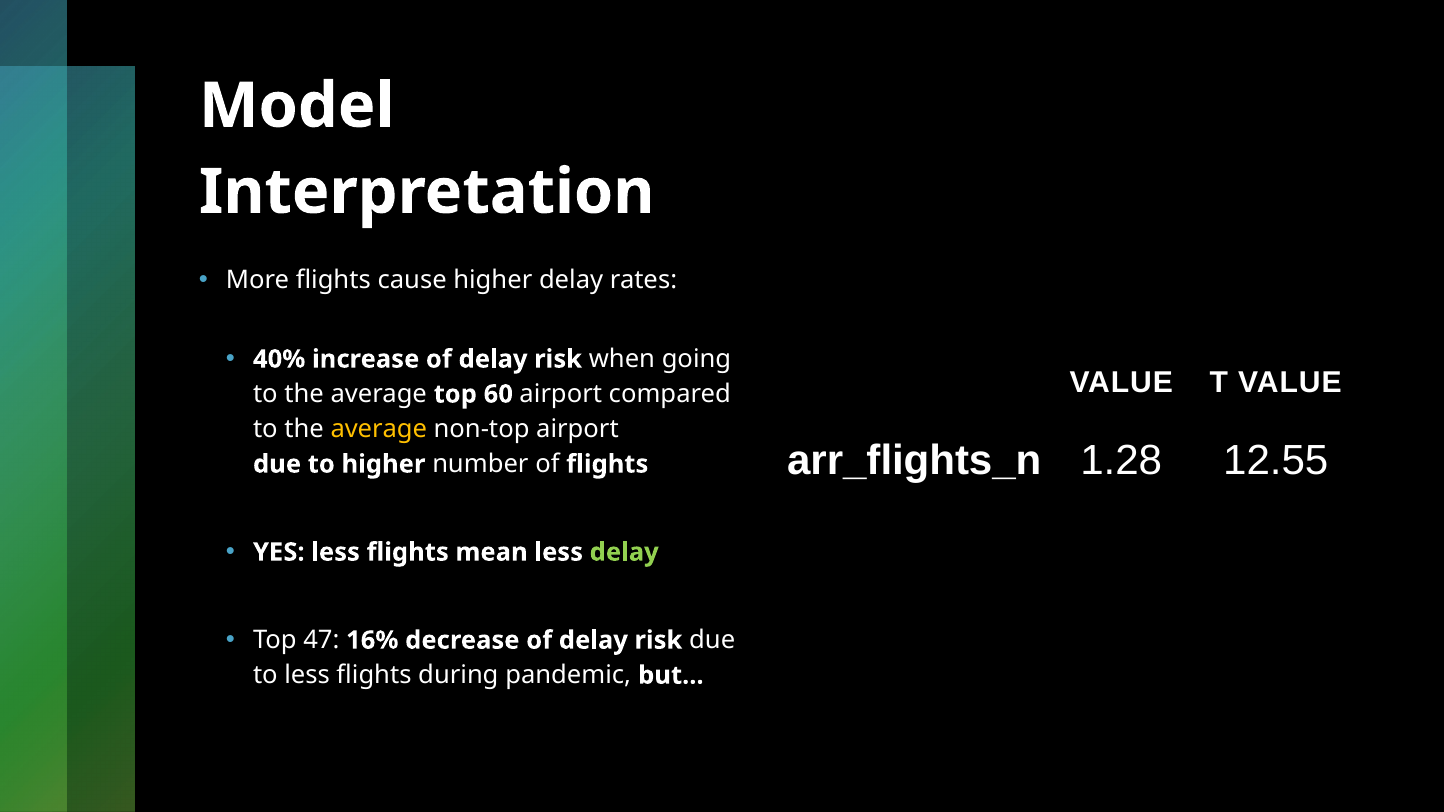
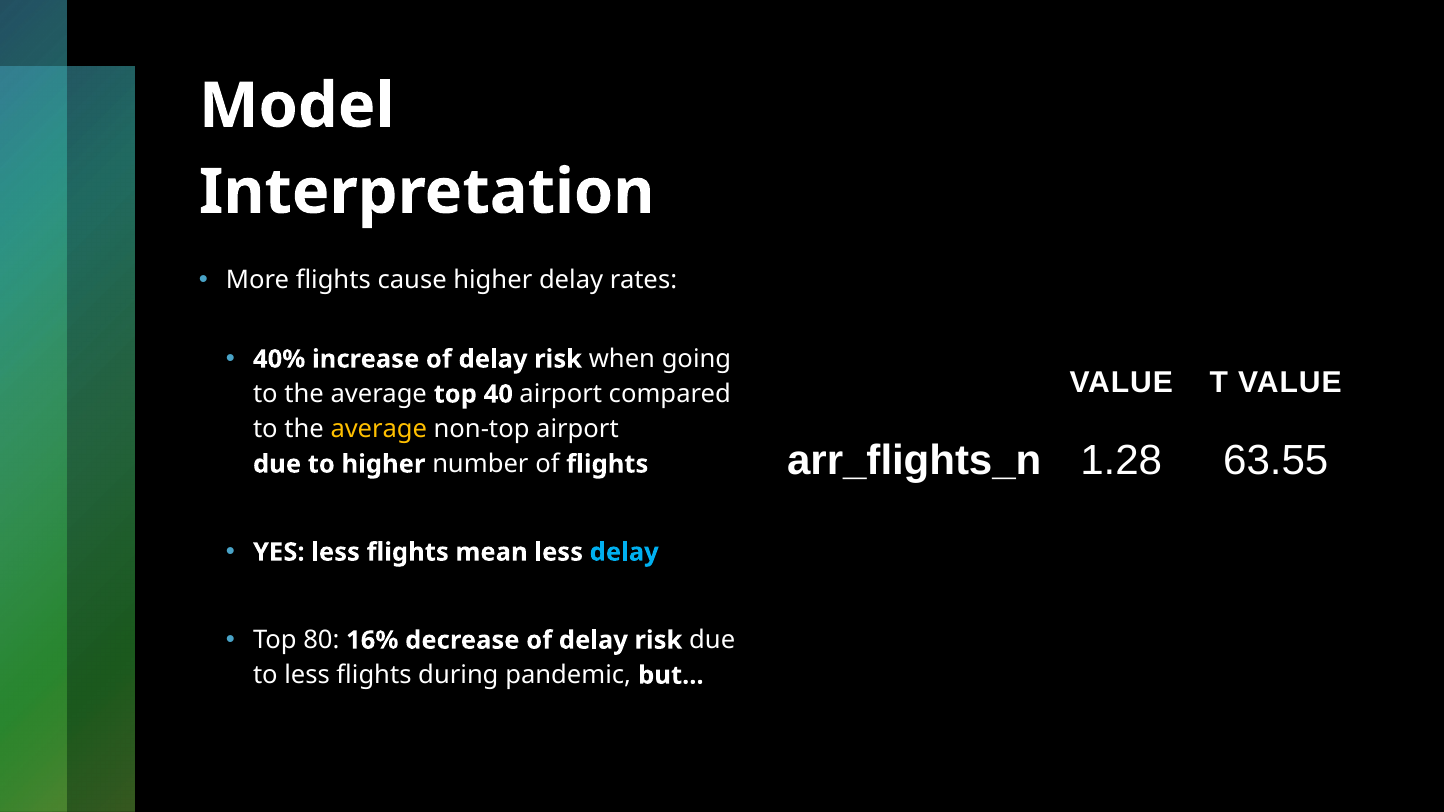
60: 60 -> 40
12.55: 12.55 -> 63.55
delay at (624, 552) colour: light green -> light blue
47: 47 -> 80
